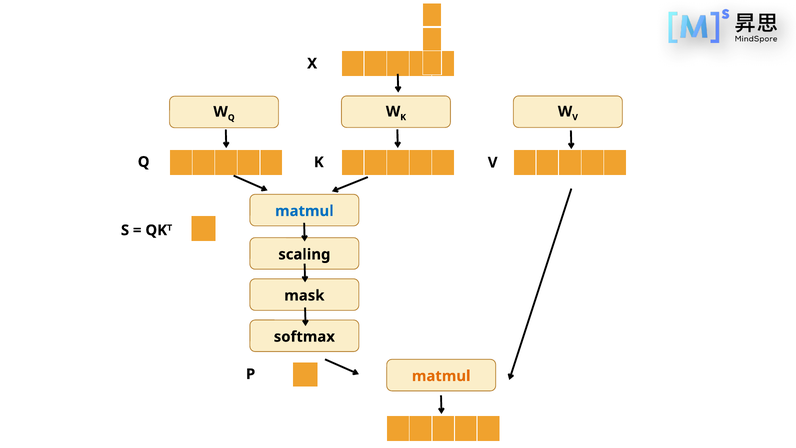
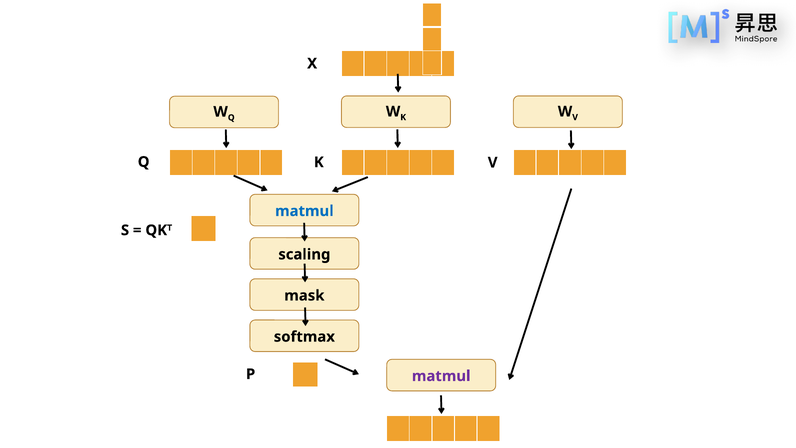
matmul at (441, 376) colour: orange -> purple
